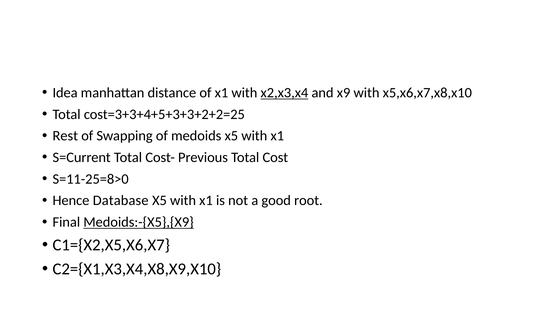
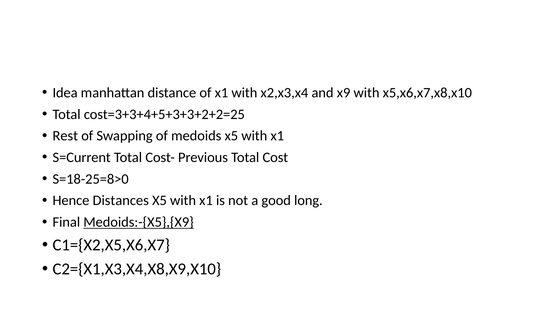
x2,x3,x4 underline: present -> none
S=11-25=8>0: S=11-25=8>0 -> S=18-25=8>0
Database: Database -> Distances
root: root -> long
